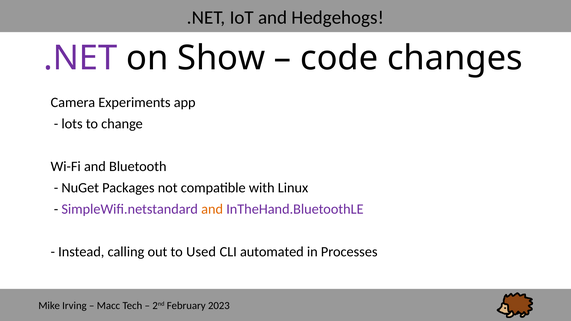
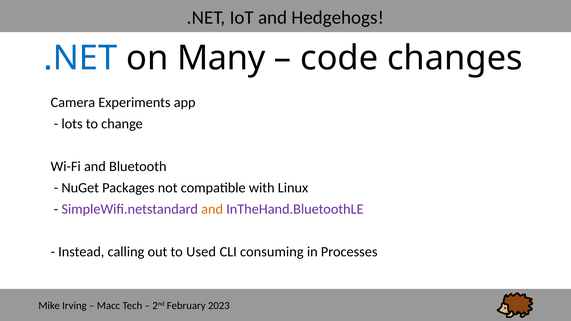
.NET at (80, 58) colour: purple -> blue
Show: Show -> Many
automated: automated -> consuming
